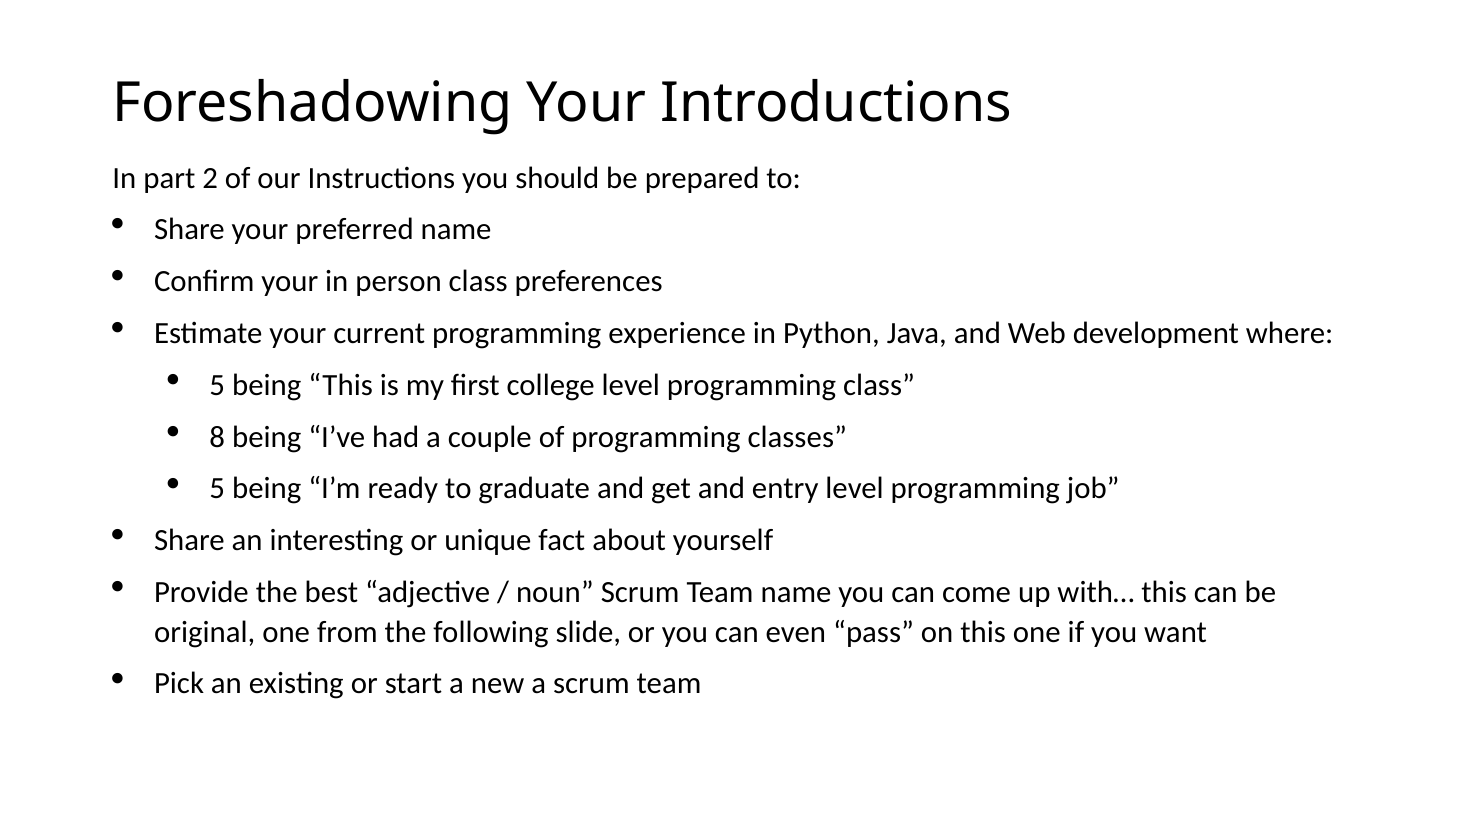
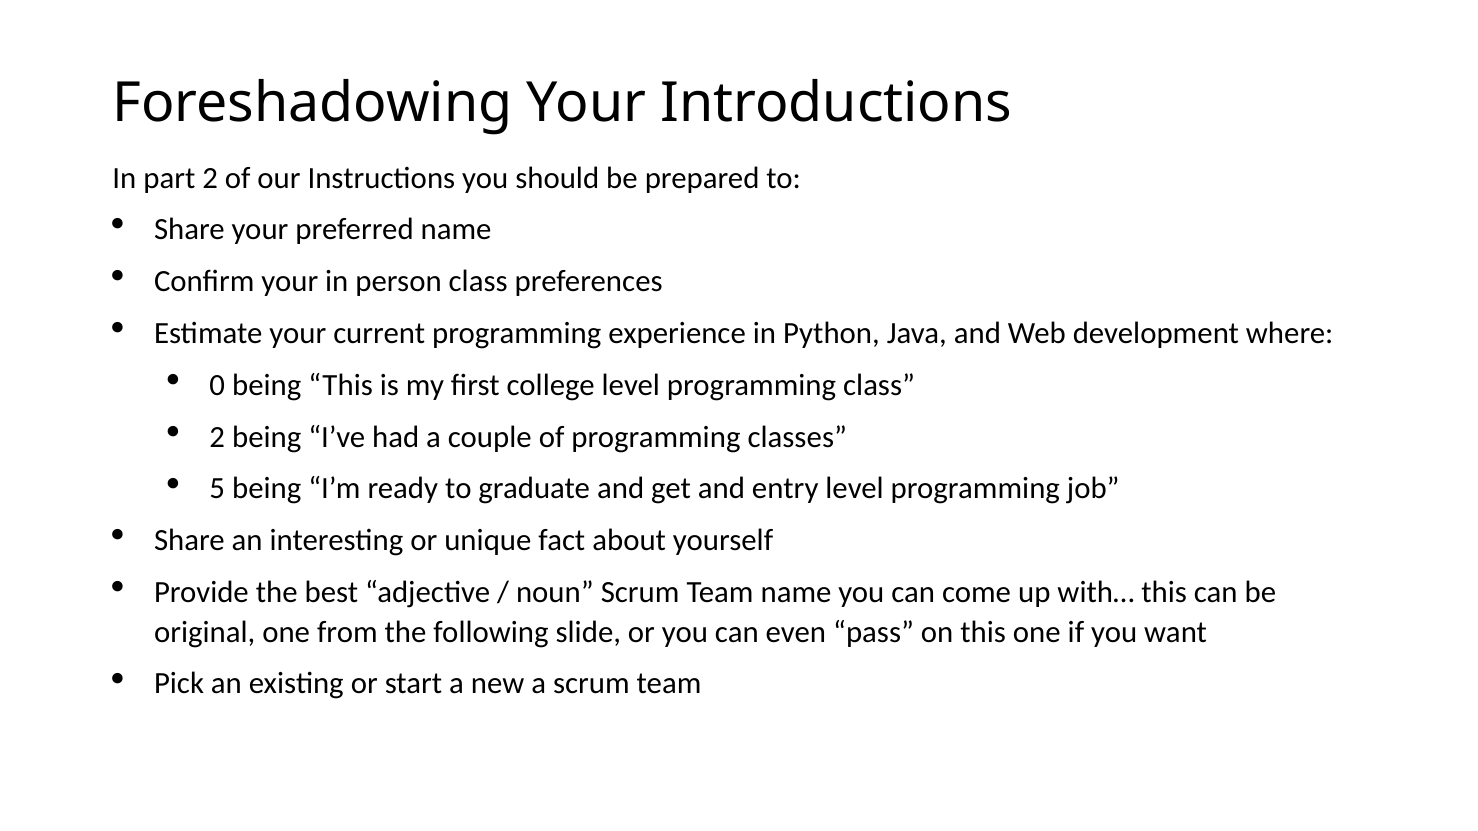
5 at (217, 385): 5 -> 0
8 at (217, 437): 8 -> 2
